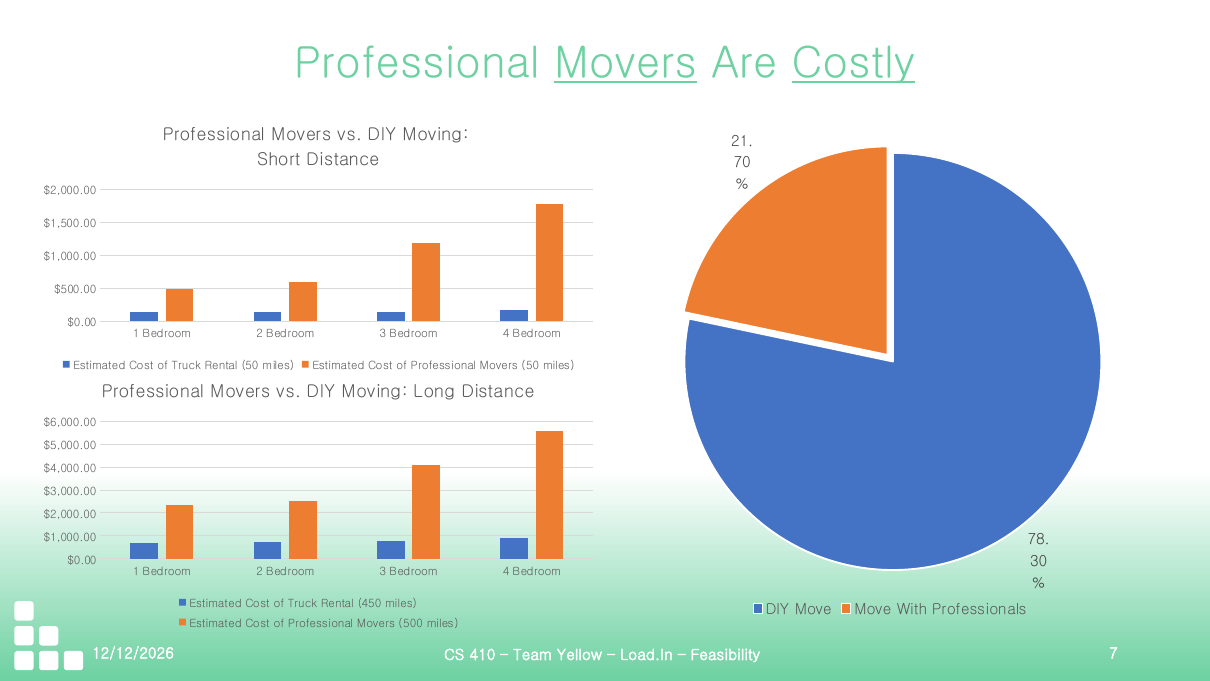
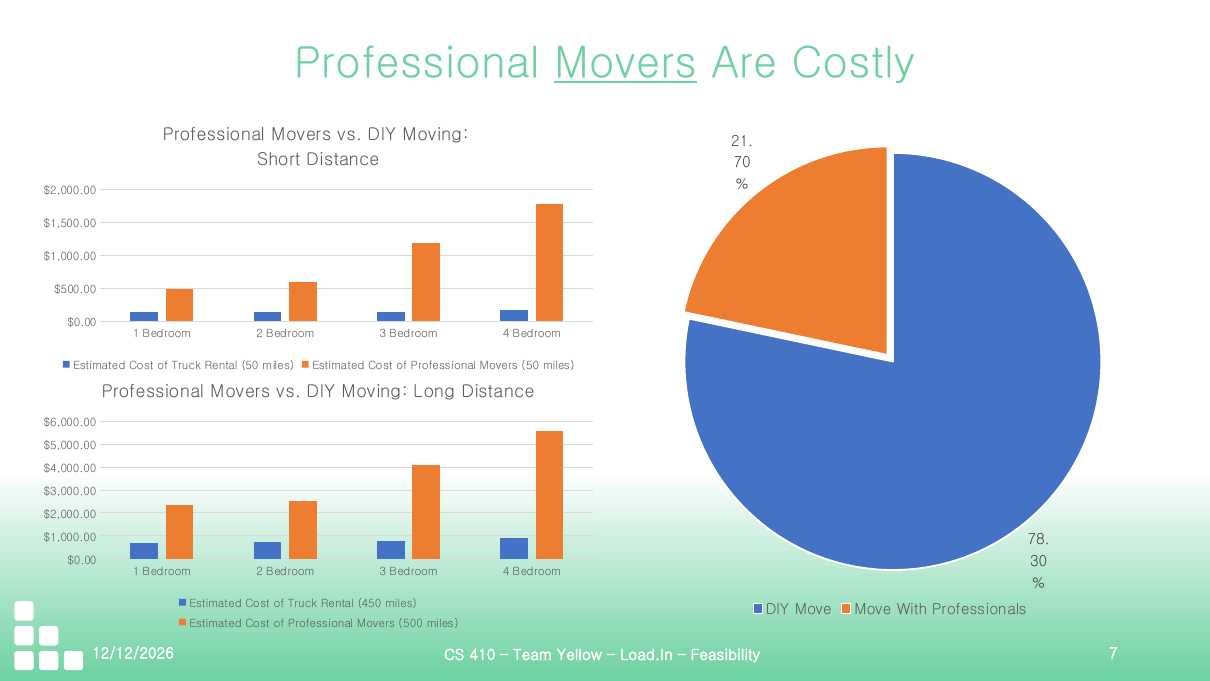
Costly underline: present -> none
